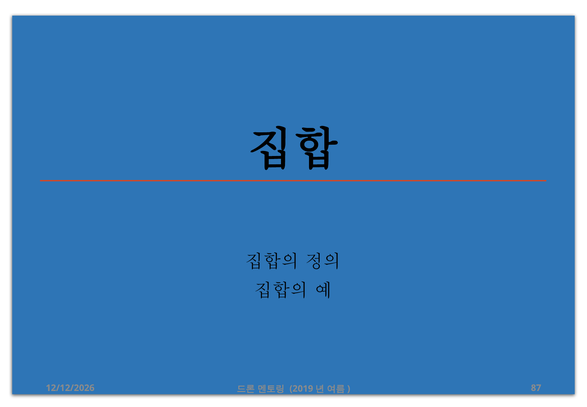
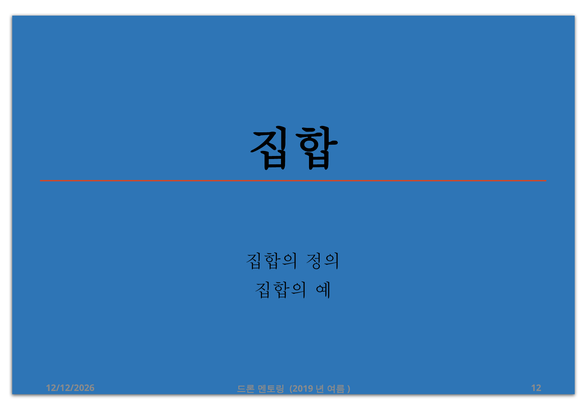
87: 87 -> 12
